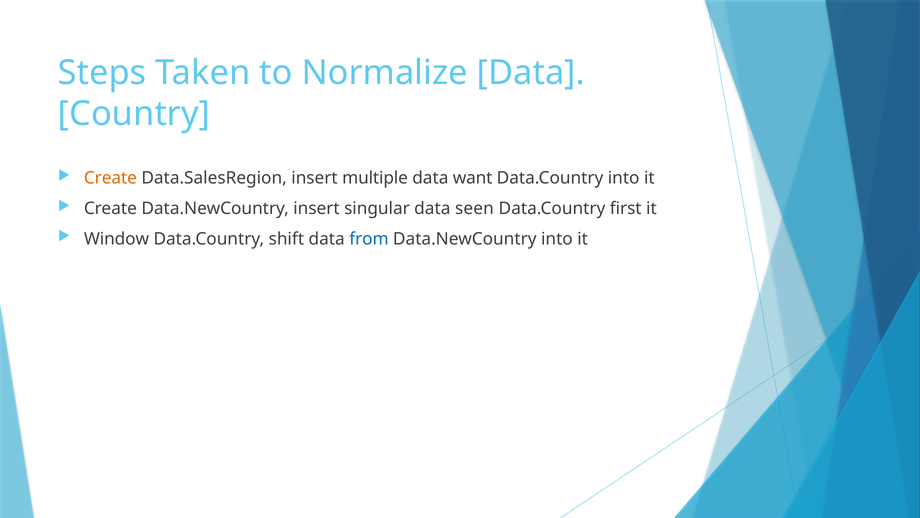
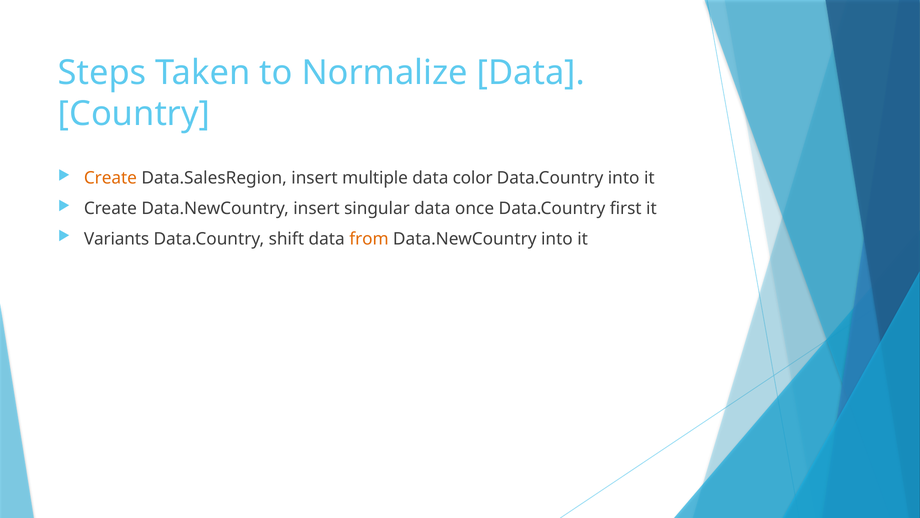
want: want -> color
seen: seen -> once
Window: Window -> Variants
from colour: blue -> orange
